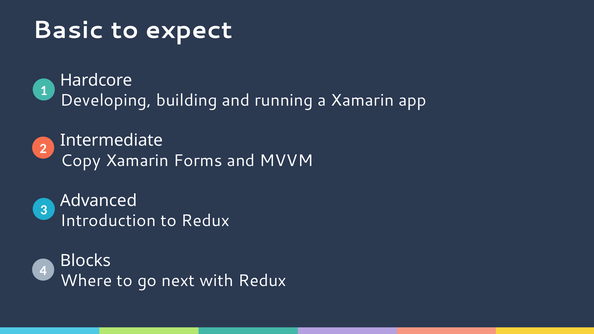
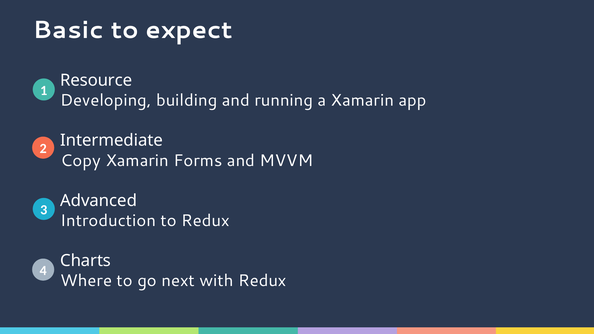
Hardcore: Hardcore -> Resource
Blocks: Blocks -> Charts
